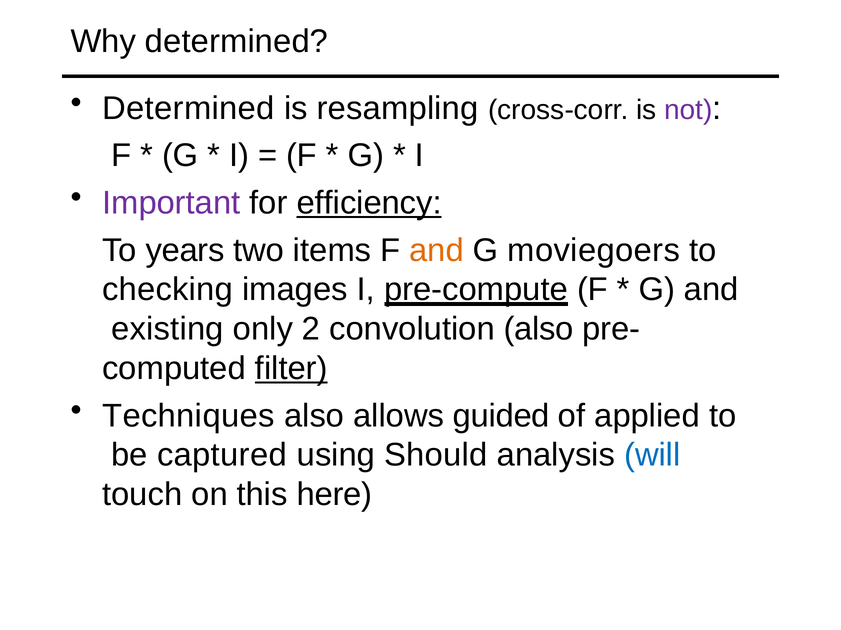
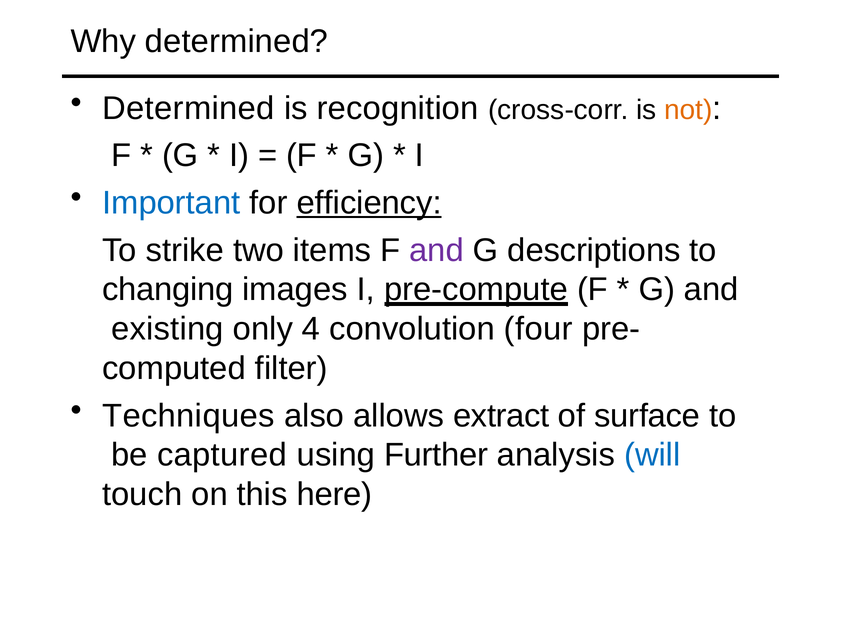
resampling: resampling -> recognition
not colour: purple -> orange
Important colour: purple -> blue
years: years -> strike
and at (437, 250) colour: orange -> purple
moviegoers: moviegoers -> descriptions
checking: checking -> changing
2: 2 -> 4
convolution also: also -> four
filter underline: present -> none
guided: guided -> extract
applied: applied -> surface
Should: Should -> Further
